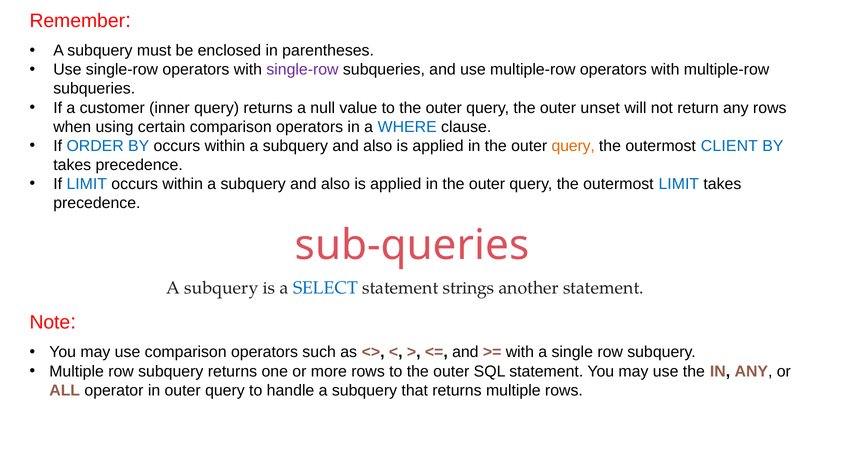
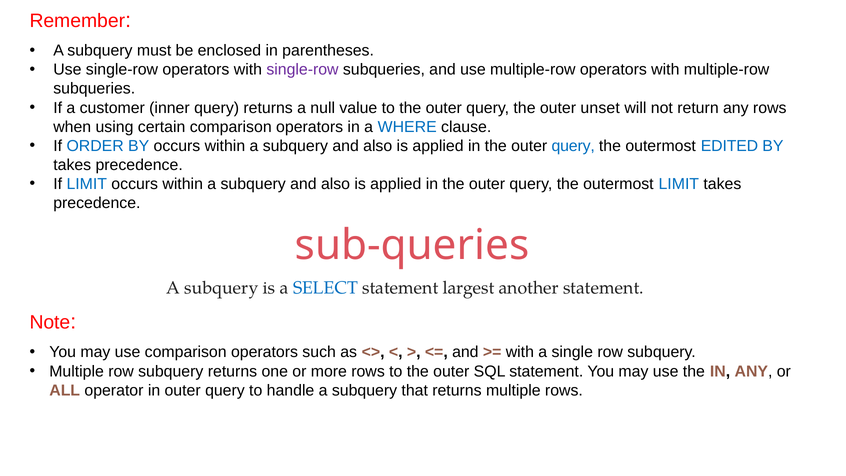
query at (573, 146) colour: orange -> blue
CLIENT: CLIENT -> EDITED
strings: strings -> largest
